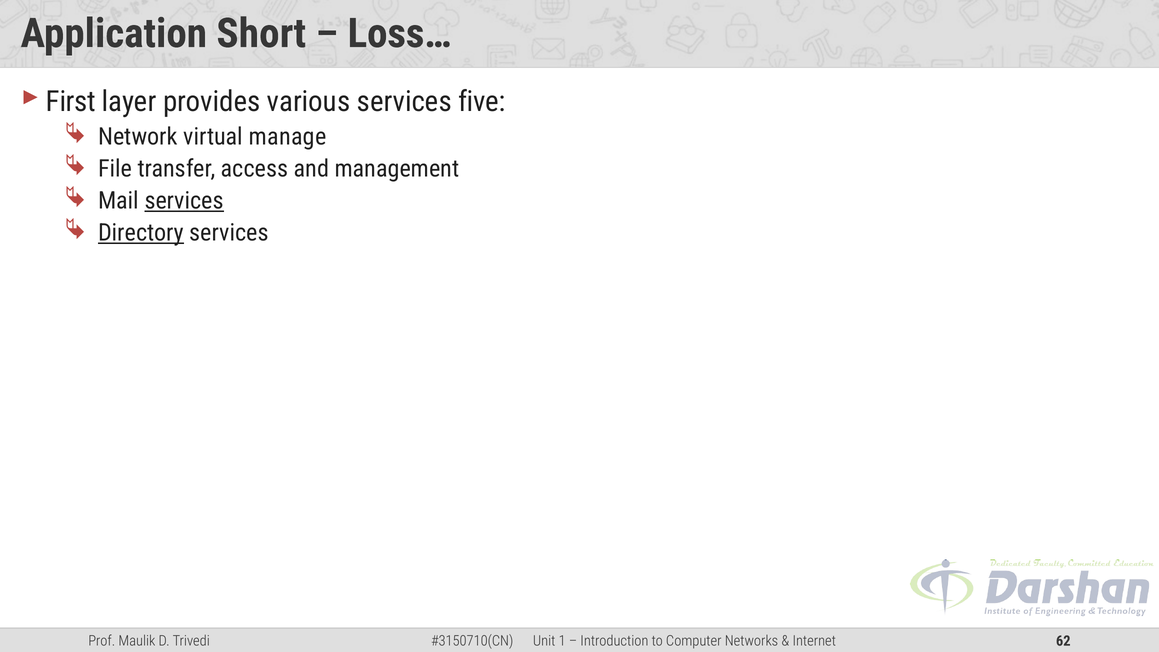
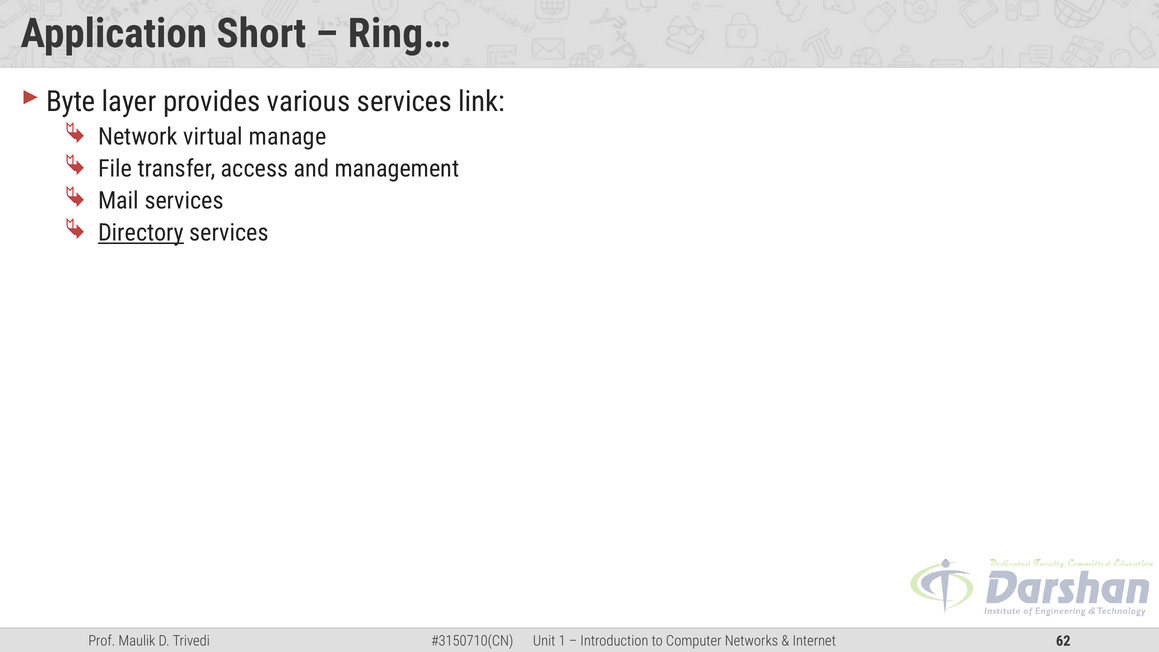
Loss…: Loss… -> Ring…
First: First -> Byte
five: five -> link
services at (184, 201) underline: present -> none
